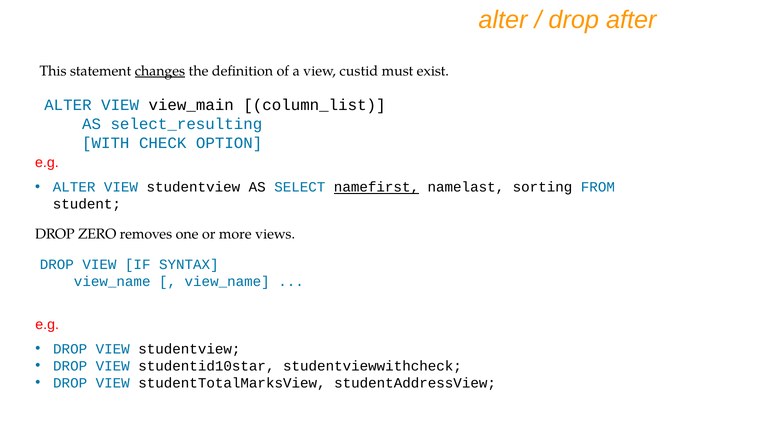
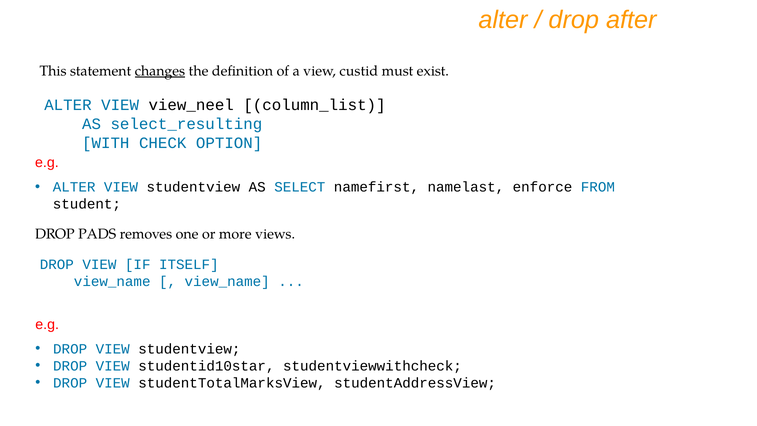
view_main: view_main -> view_neel
namefirst underline: present -> none
sorting: sorting -> enforce
ZERO: ZERO -> PADS
SYNTAX: SYNTAX -> ITSELF
